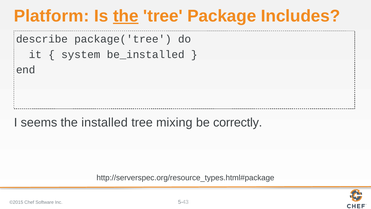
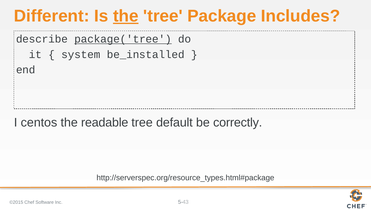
Platform: Platform -> Different
package('tree underline: none -> present
seems: seems -> centos
installed: installed -> readable
mixing: mixing -> default
